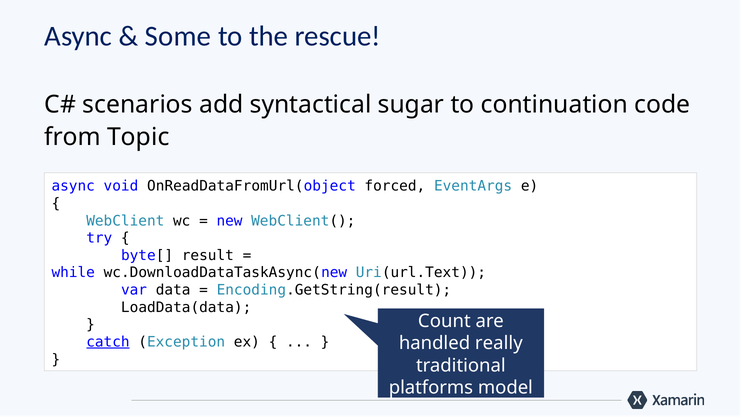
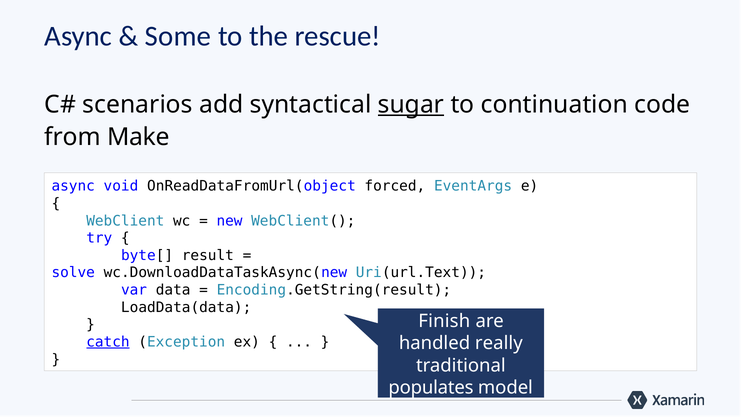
sugar underline: none -> present
Topic: Topic -> Make
while: while -> solve
Count: Count -> Finish
platforms: platforms -> populates
